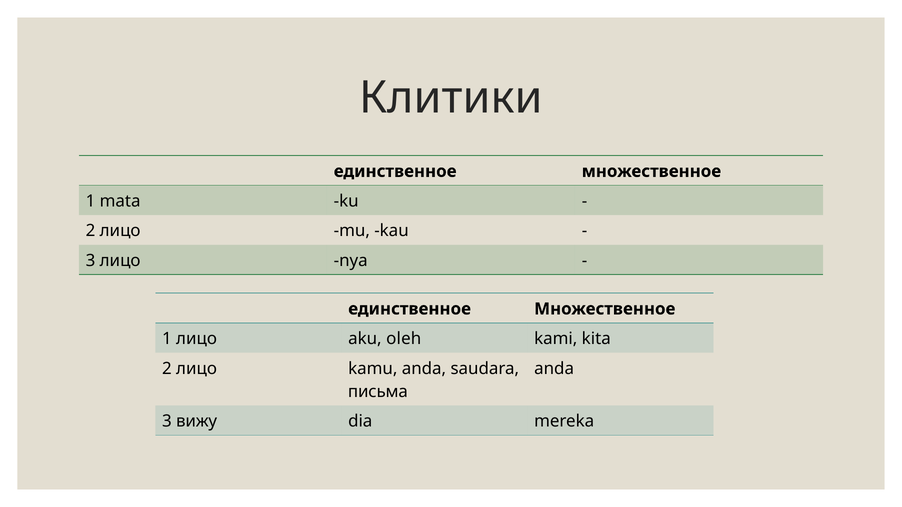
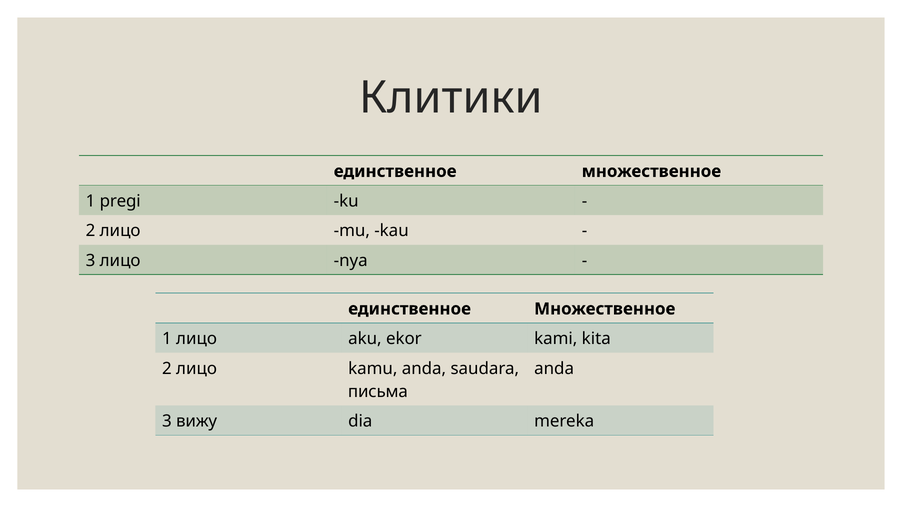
mata: mata -> pregi
oleh: oleh -> ekor
